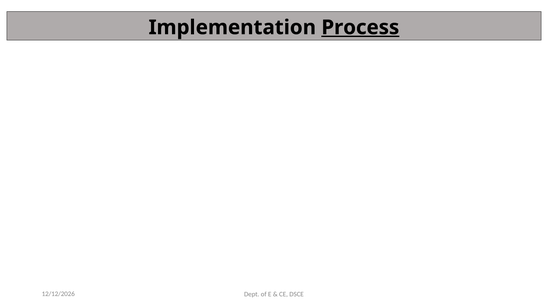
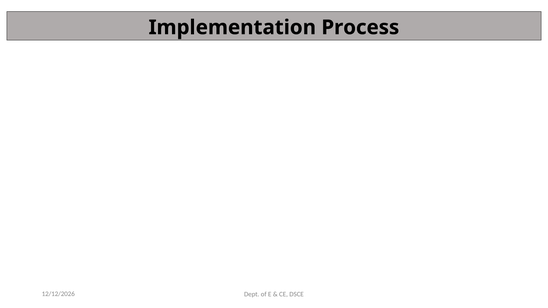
Process underline: present -> none
